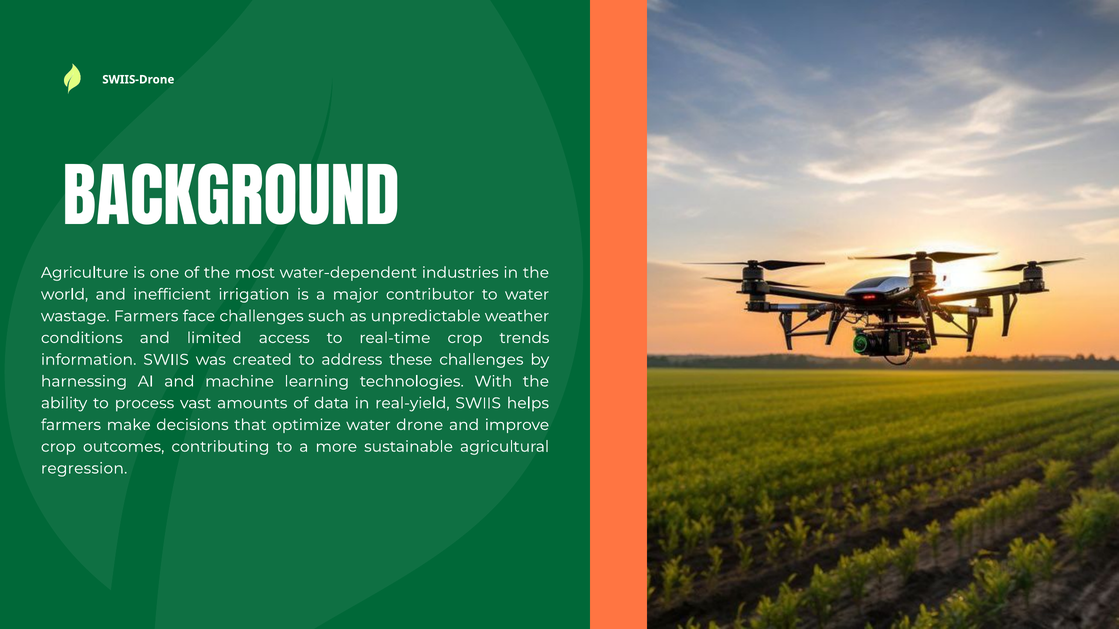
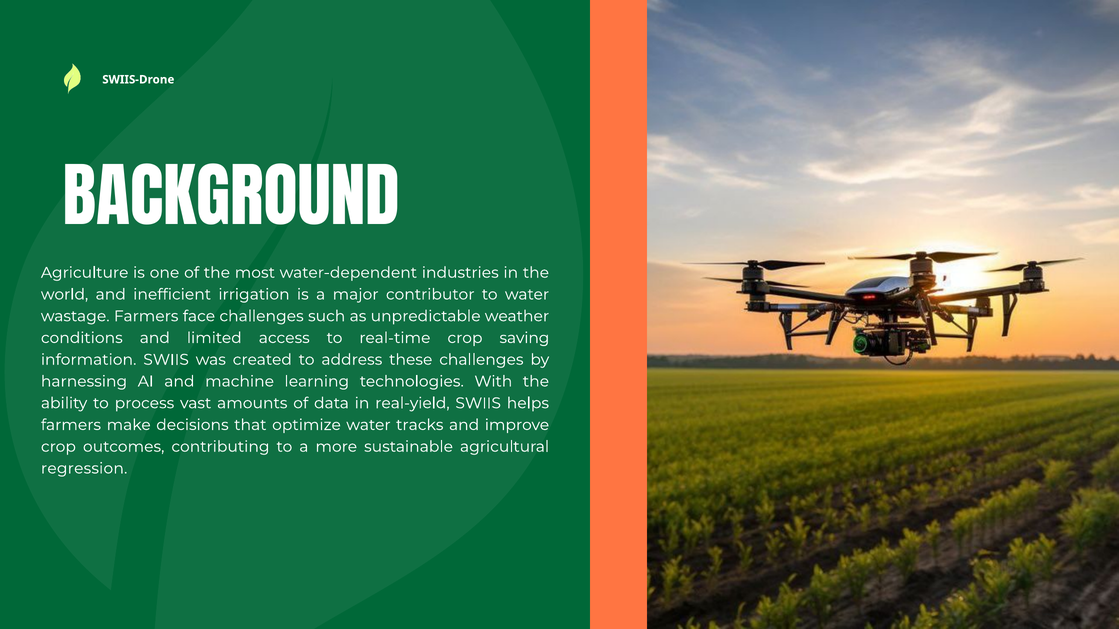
trends: trends -> saving
drone: drone -> tracks
